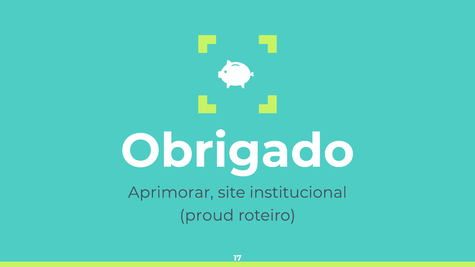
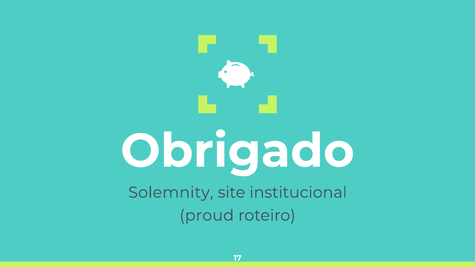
Aprimorar: Aprimorar -> Solemnity
